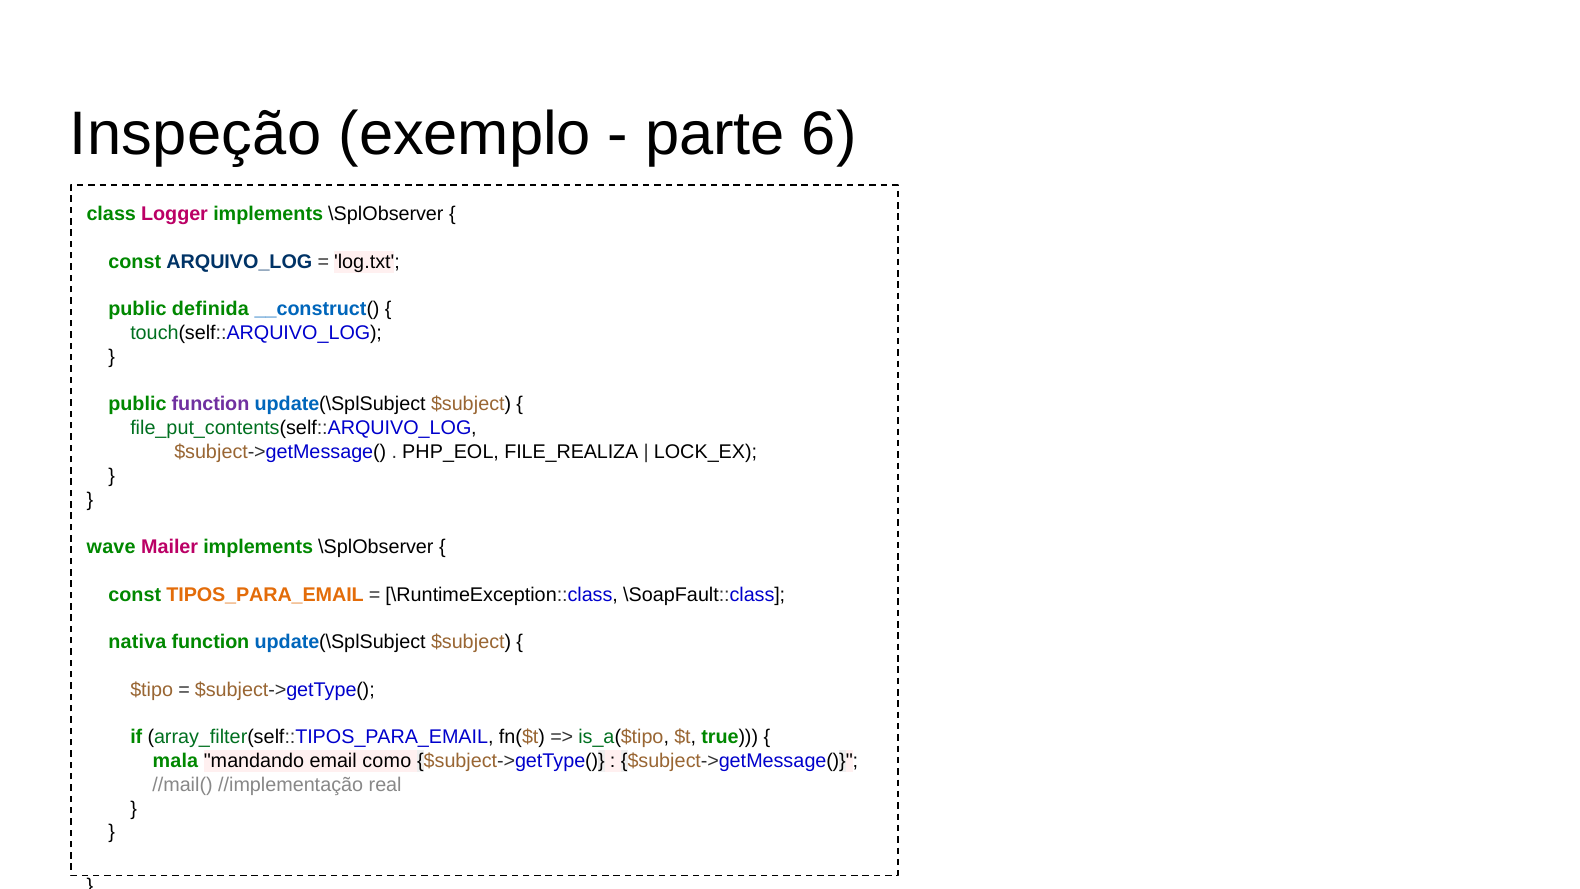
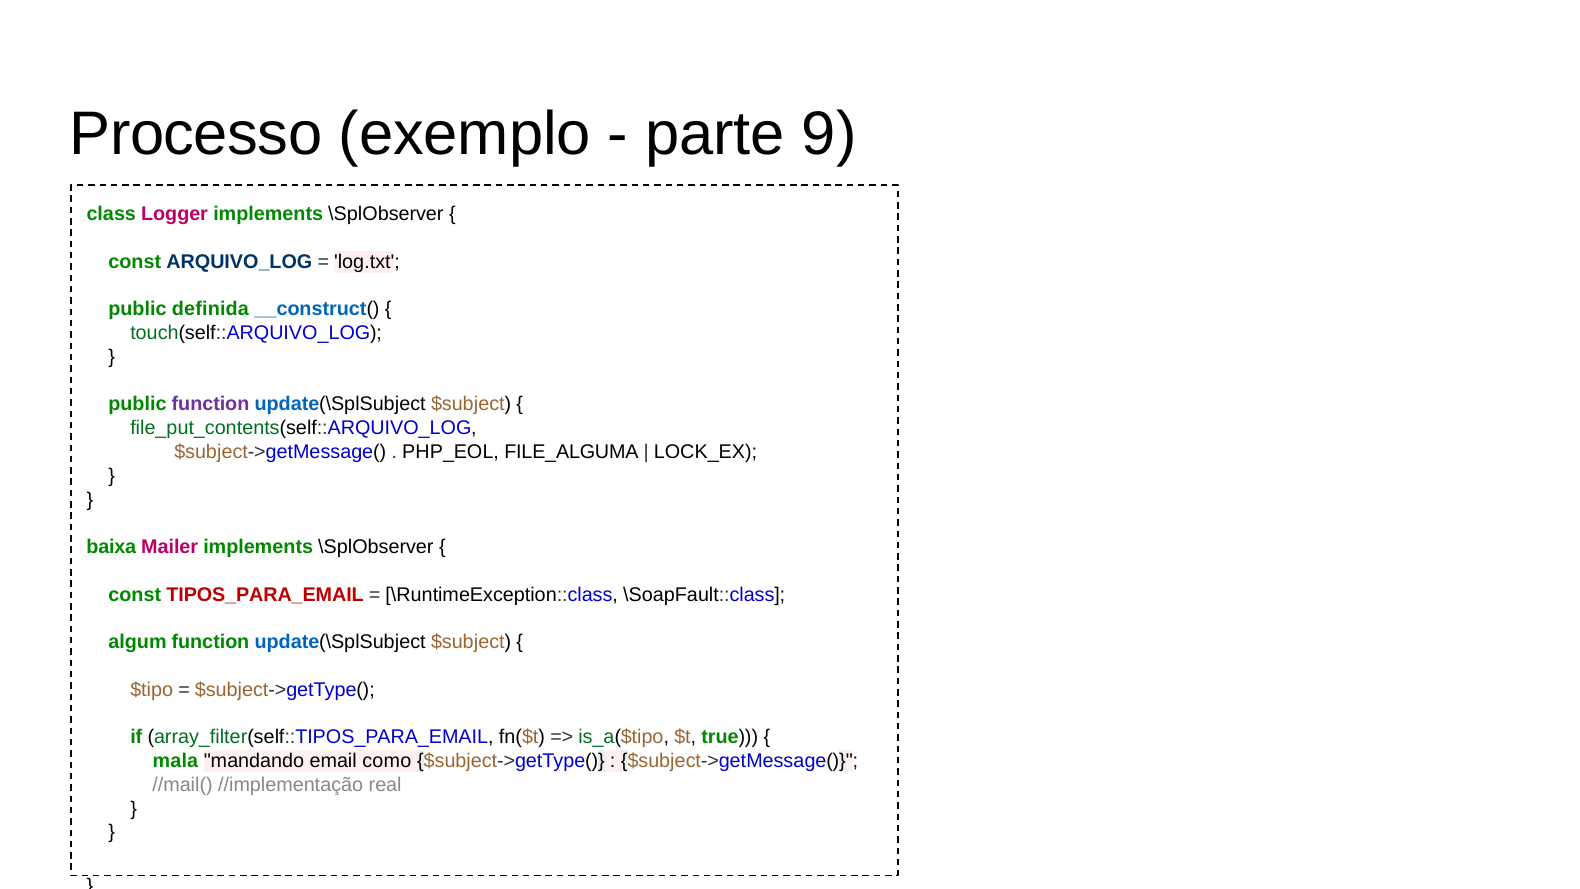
Inspeção: Inspeção -> Processo
6: 6 -> 9
FILE_REALIZA: FILE_REALIZA -> FILE_ALGUMA
wave: wave -> baixa
TIPOS_PARA_EMAIL colour: orange -> red
nativa: nativa -> algum
